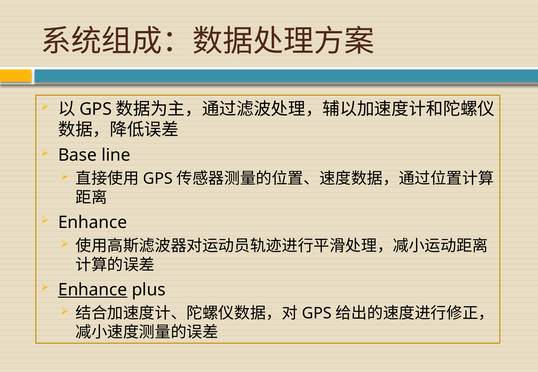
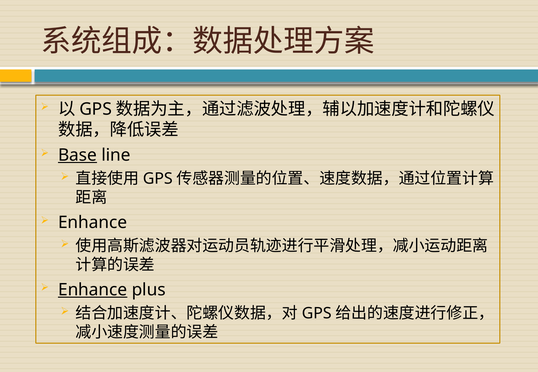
Base underline: none -> present
